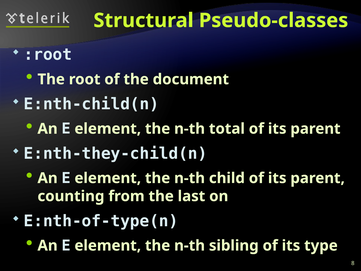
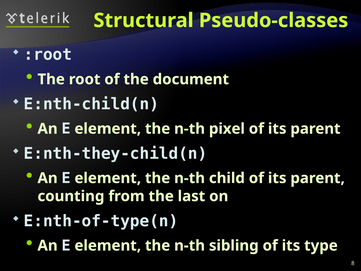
total: total -> pixel
